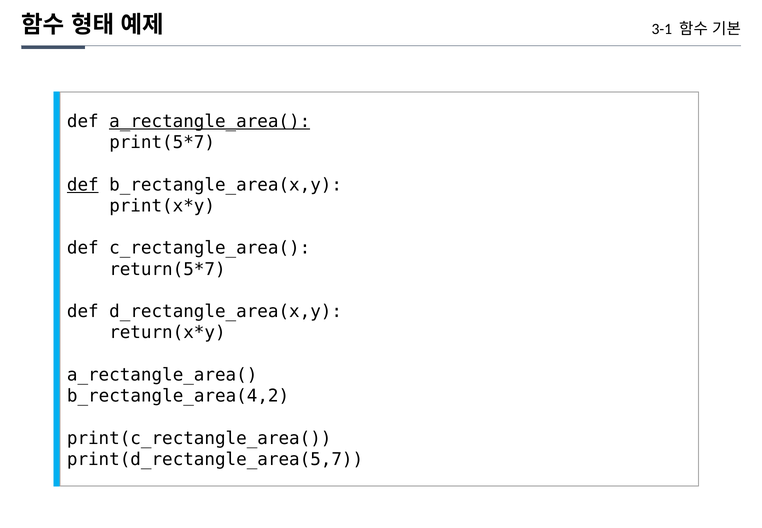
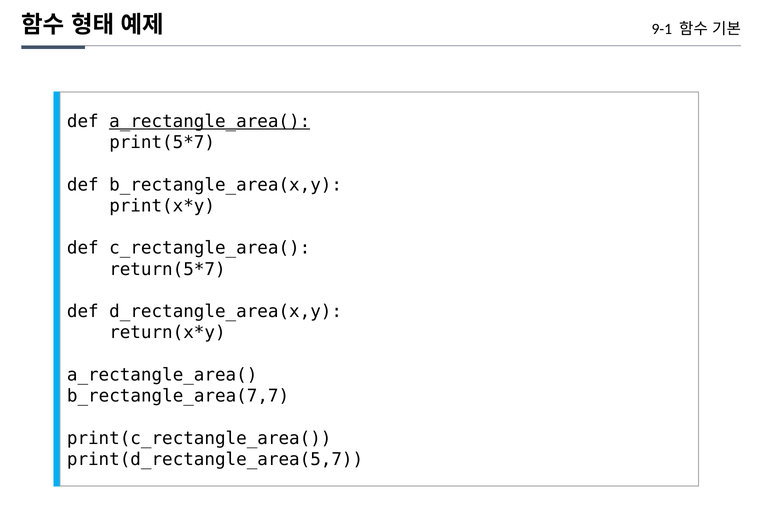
3-1: 3-1 -> 9-1
def at (83, 185) underline: present -> none
b_rectangle_area(4,2: b_rectangle_area(4,2 -> b_rectangle_area(7,7
